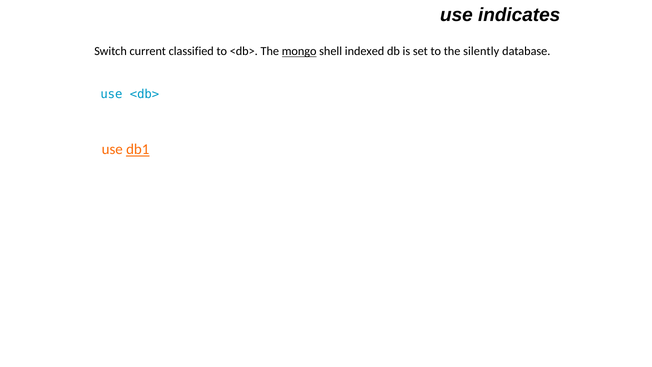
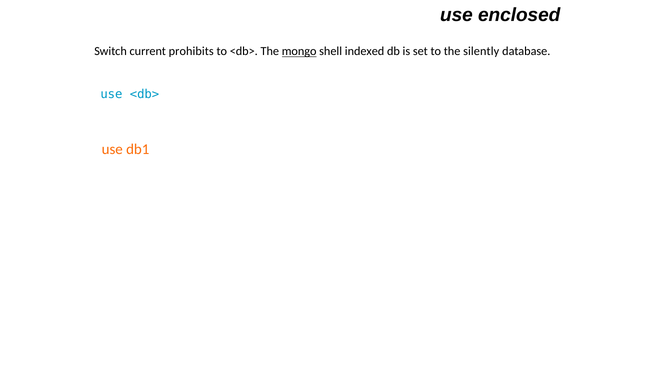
indicates: indicates -> enclosed
classified: classified -> prohibits
db1 underline: present -> none
